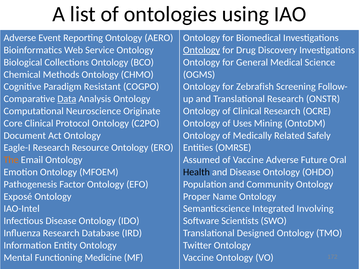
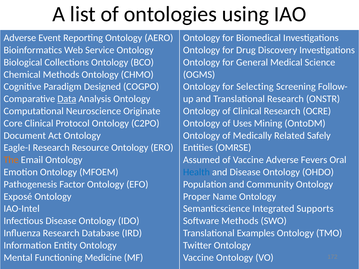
Ontology at (202, 50) underline: present -> none
Resistant: Resistant -> Designed
Zebrafish: Zebrafish -> Selecting
Future: Future -> Fevers
Health colour: black -> blue
Involving: Involving -> Supports
Software Scientists: Scientists -> Methods
Designed: Designed -> Examples
